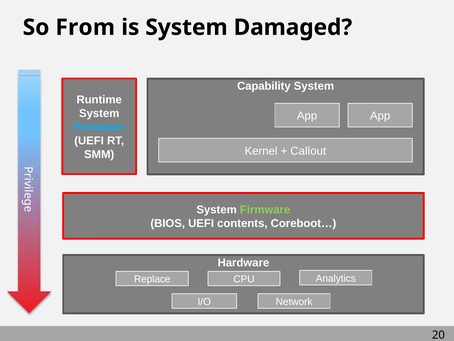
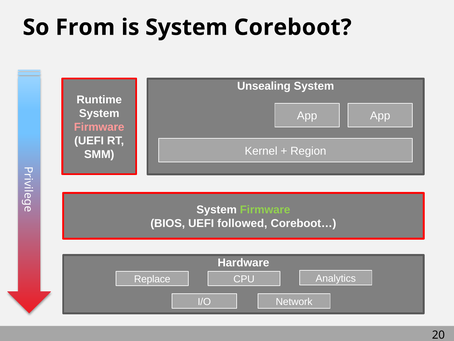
Damaged: Damaged -> Coreboot
Capability: Capability -> Unsealing
Firmware at (99, 127) colour: light blue -> pink
Callout: Callout -> Region
contents: contents -> followed
